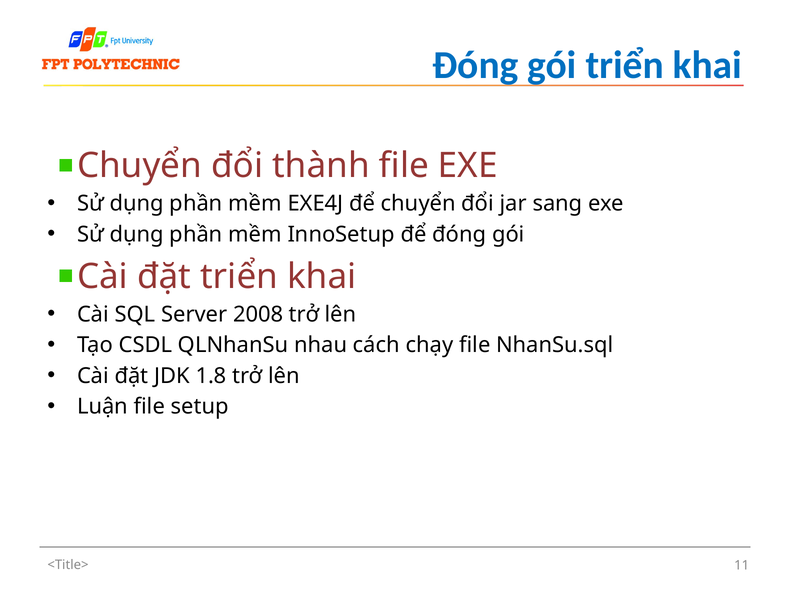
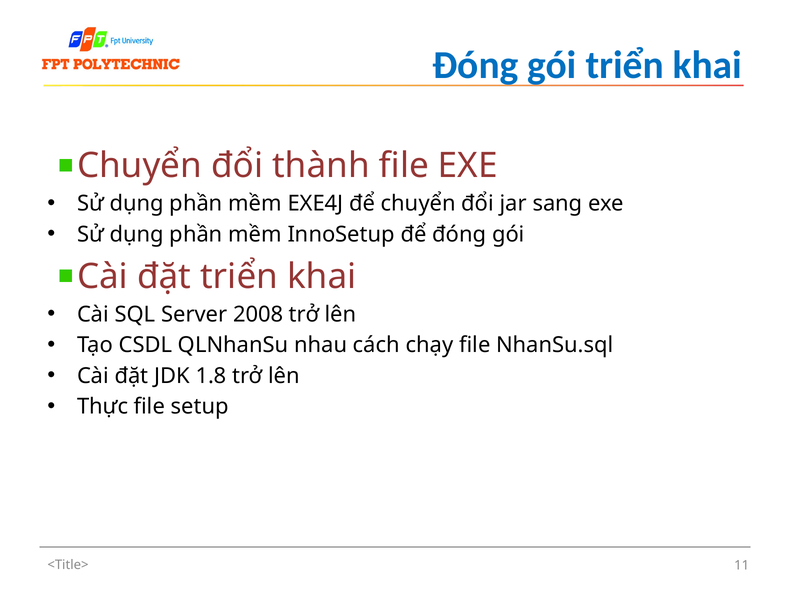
Luận: Luận -> Thực
